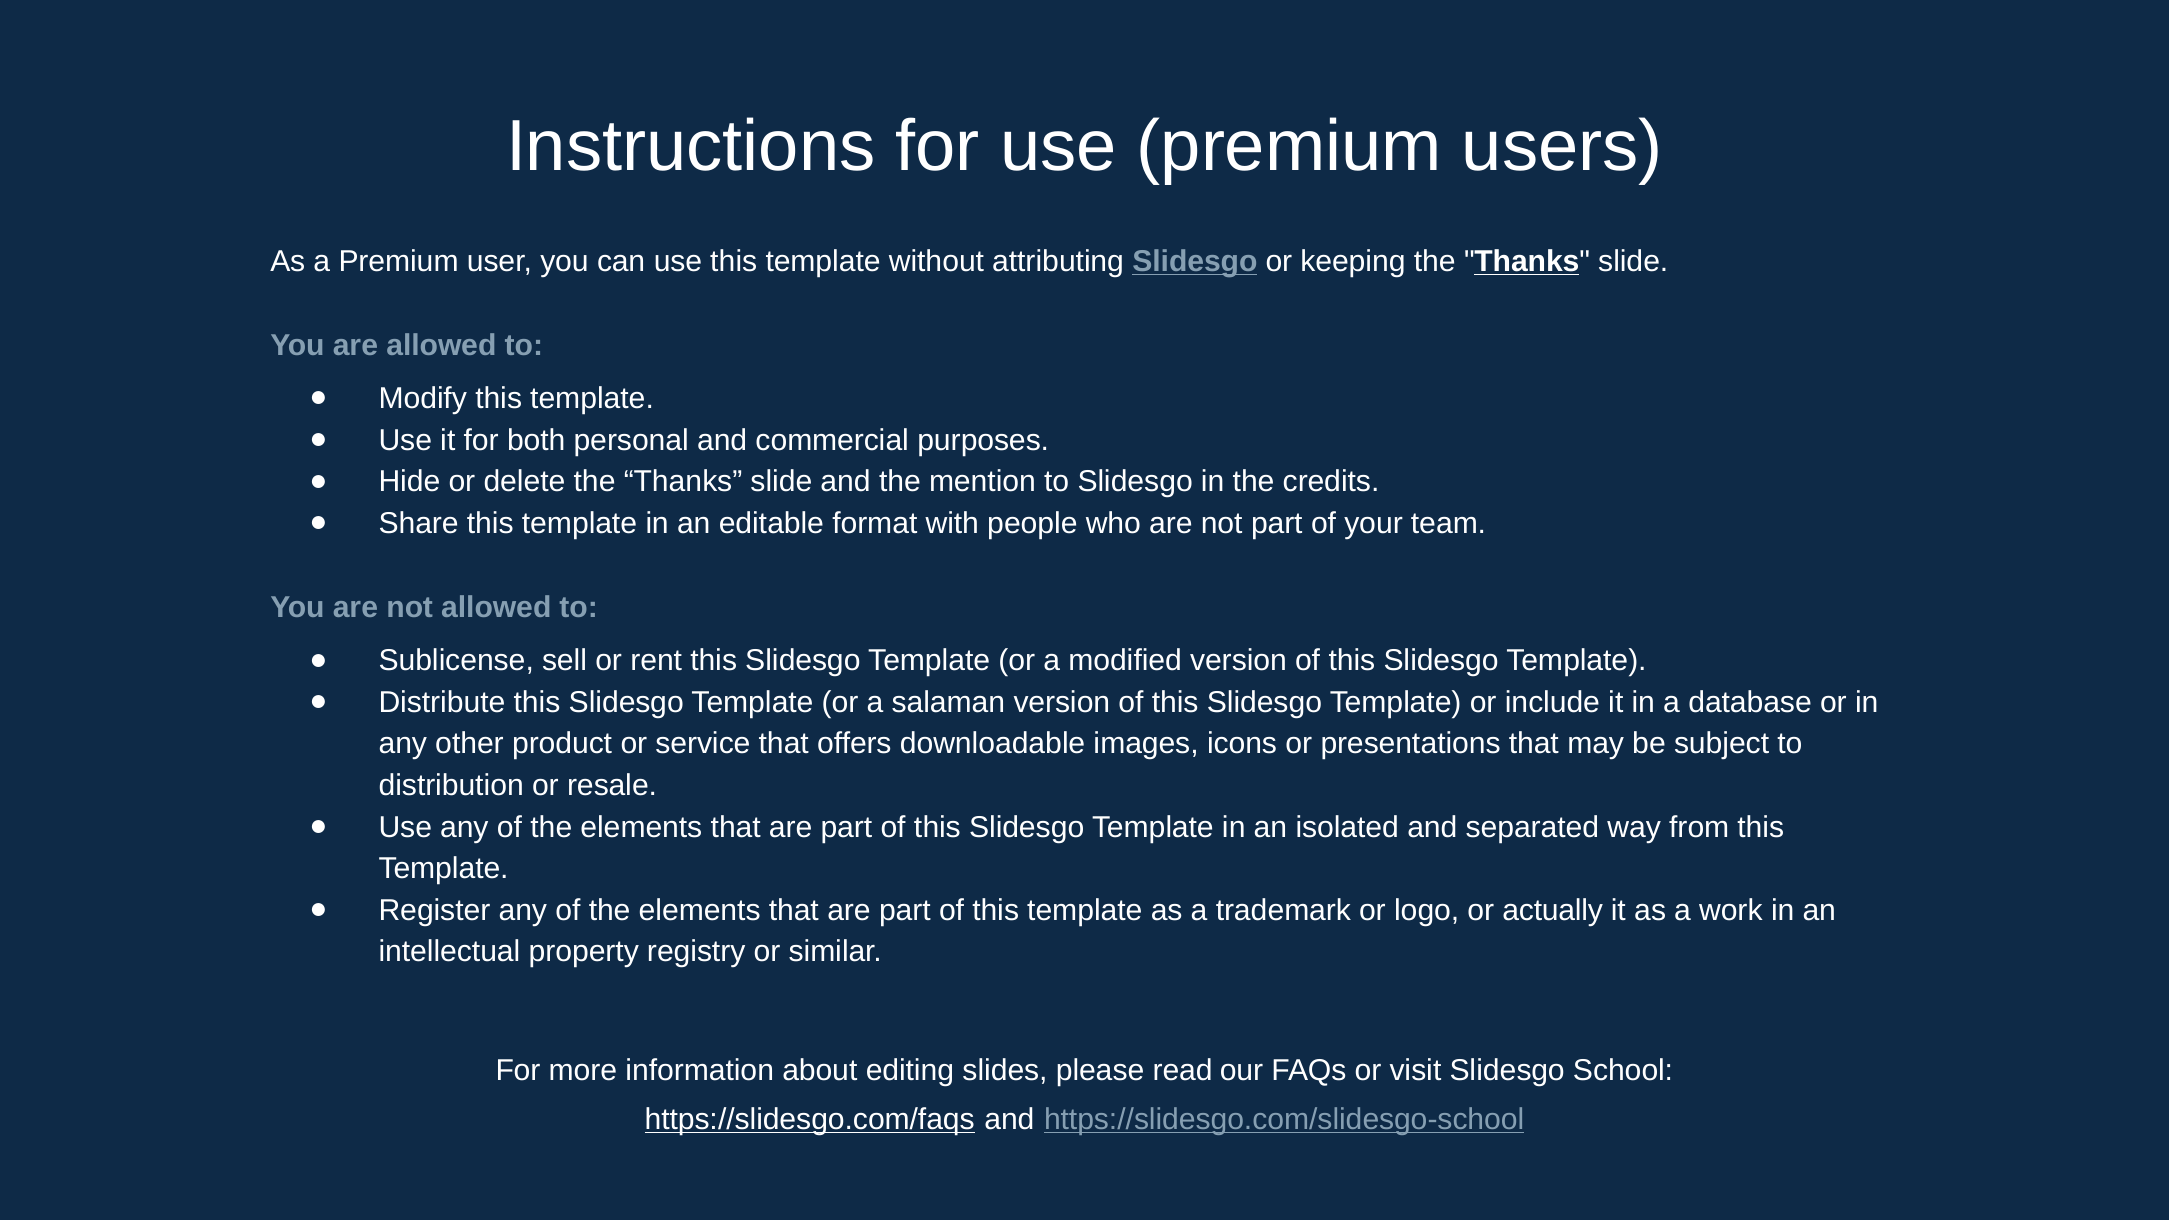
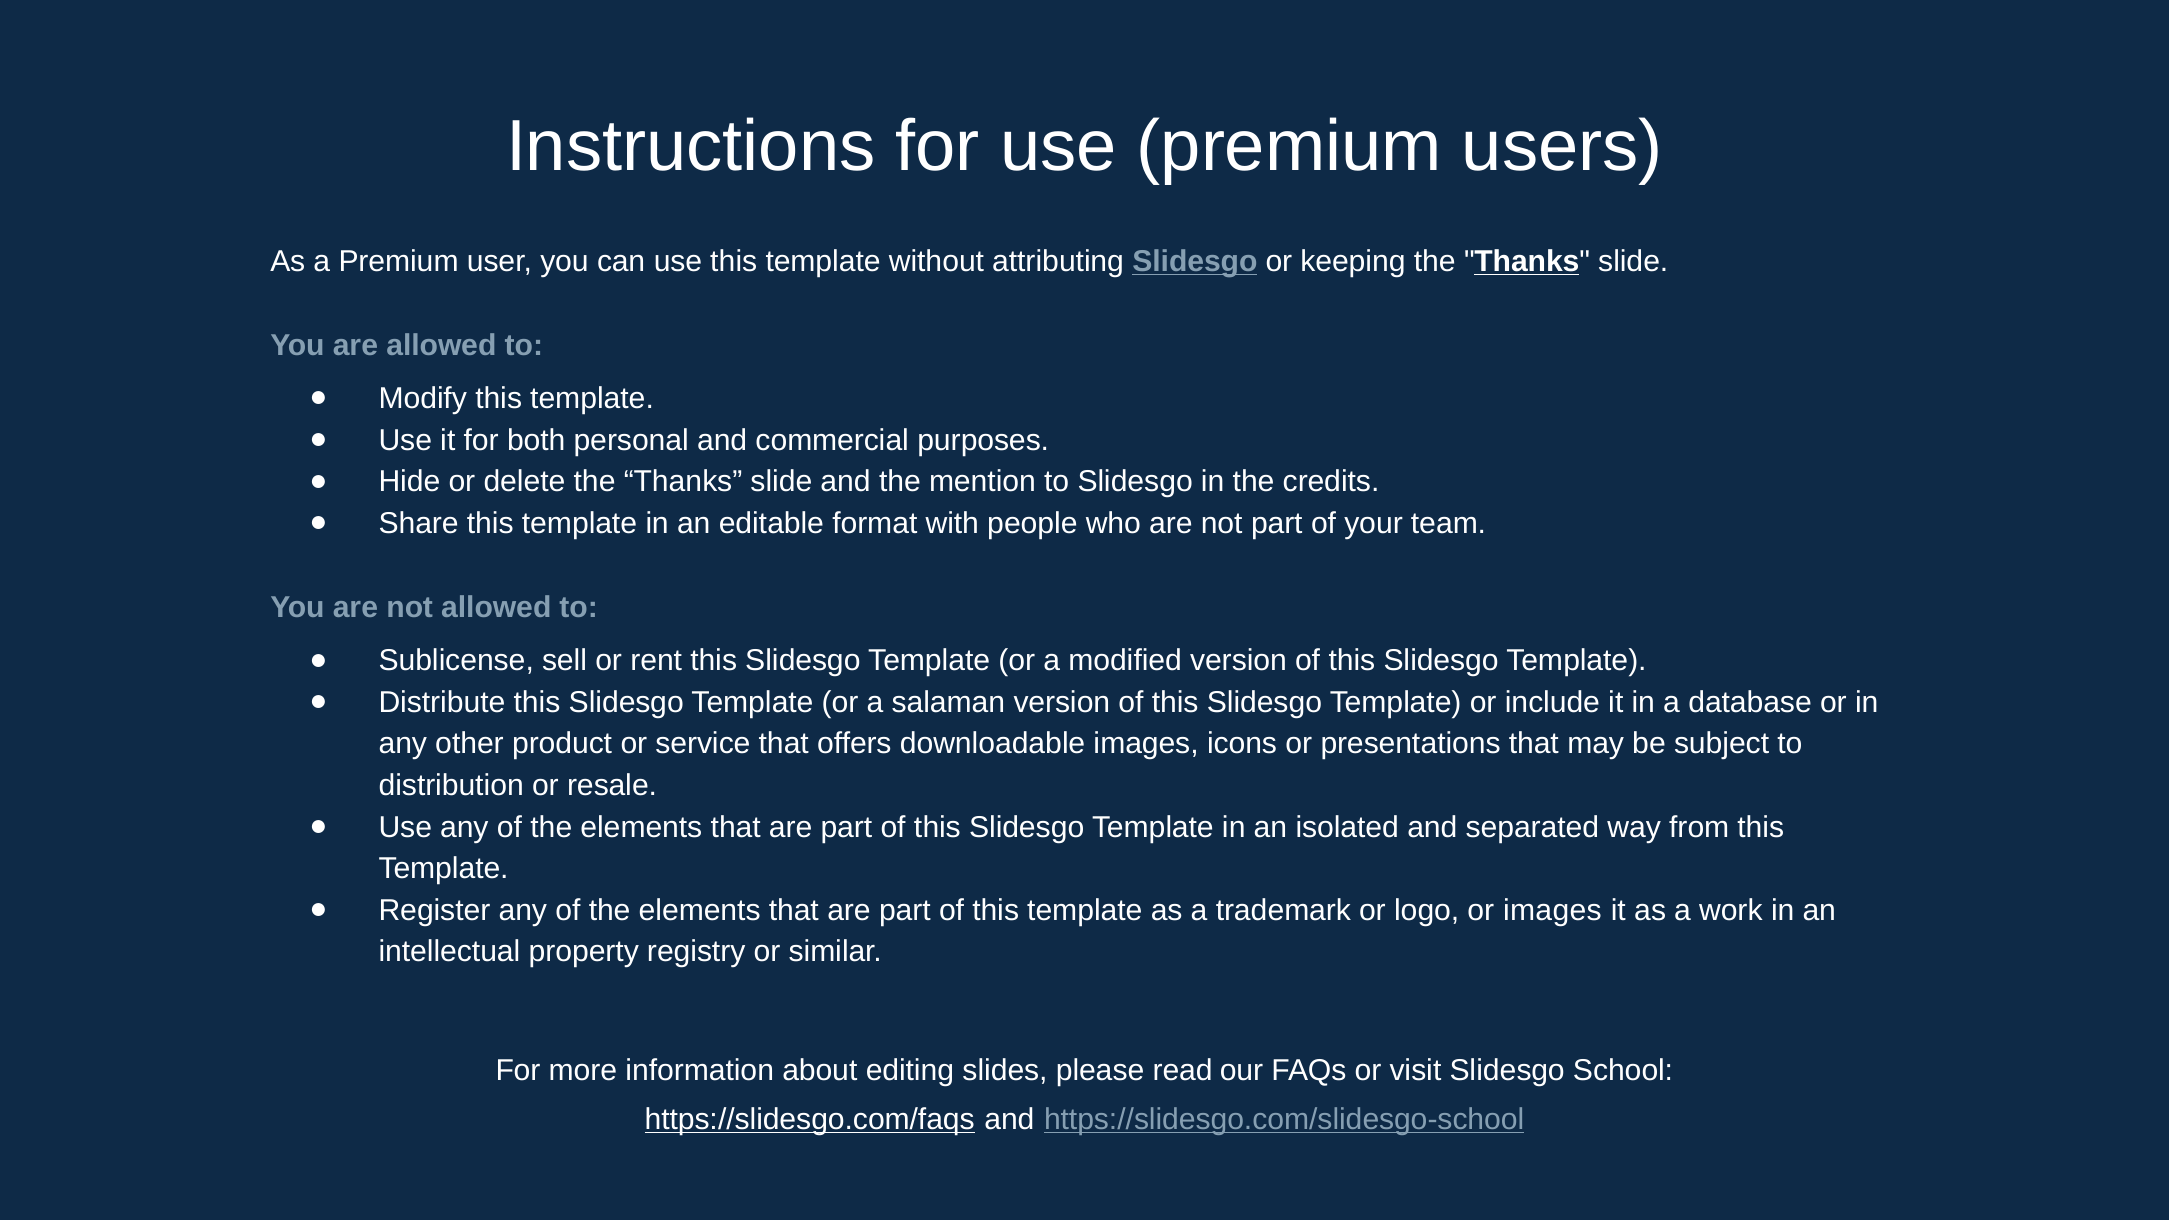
or actually: actually -> images
